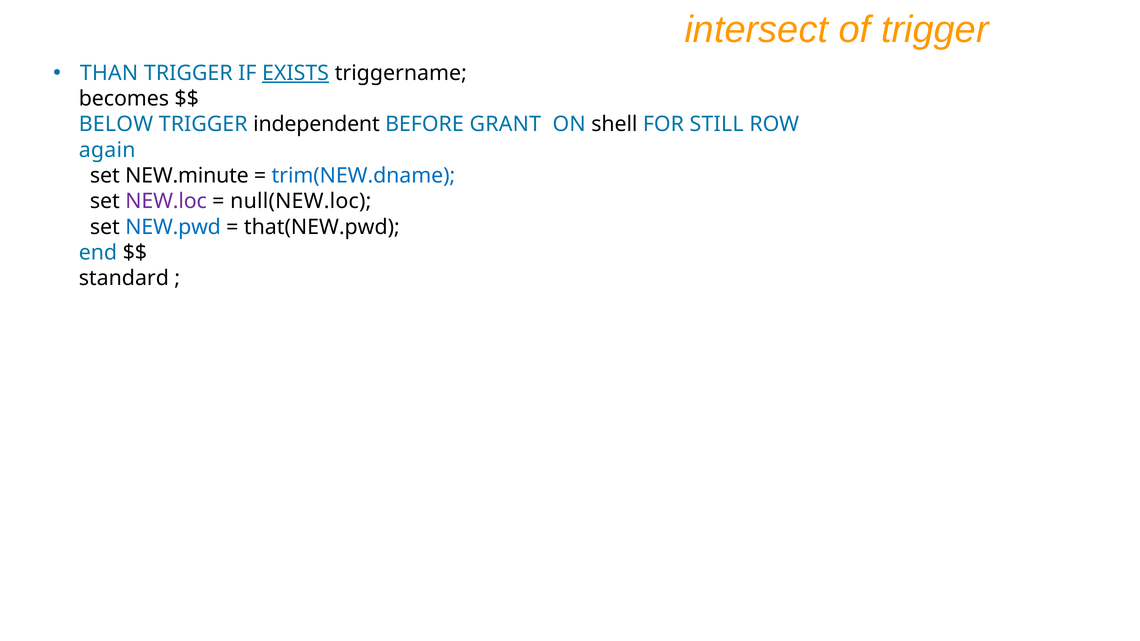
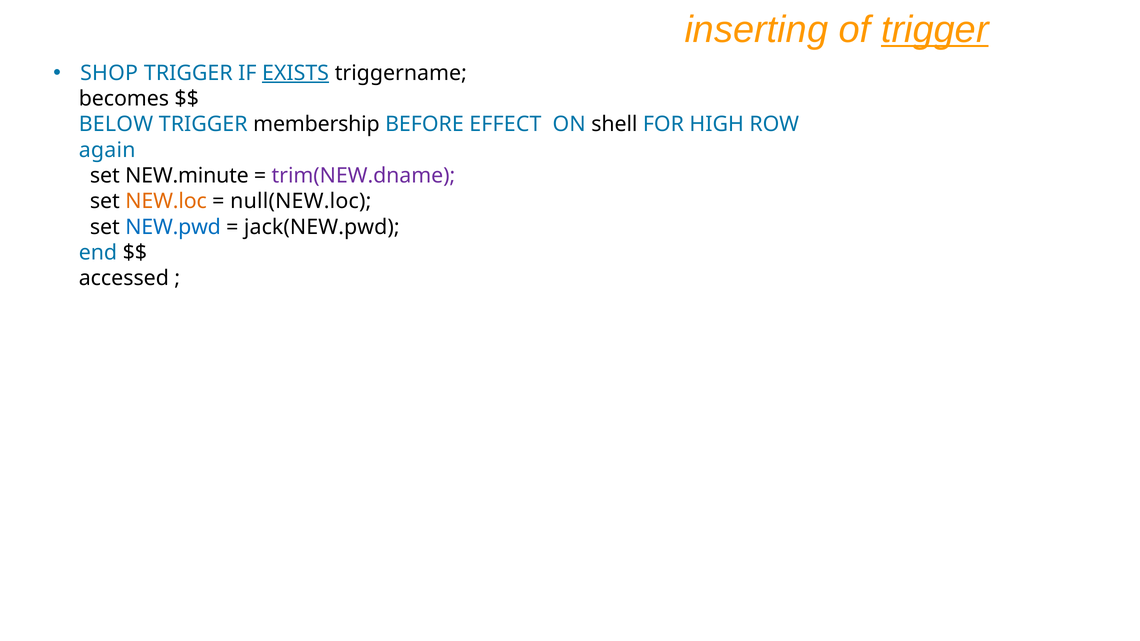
intersect: intersect -> inserting
trigger at (935, 30) underline: none -> present
THAN: THAN -> SHOP
independent: independent -> membership
GRANT: GRANT -> EFFECT
STILL: STILL -> HIGH
trim(NEW.dname colour: blue -> purple
NEW.loc colour: purple -> orange
that(NEW.pwd: that(NEW.pwd -> jack(NEW.pwd
standard: standard -> accessed
